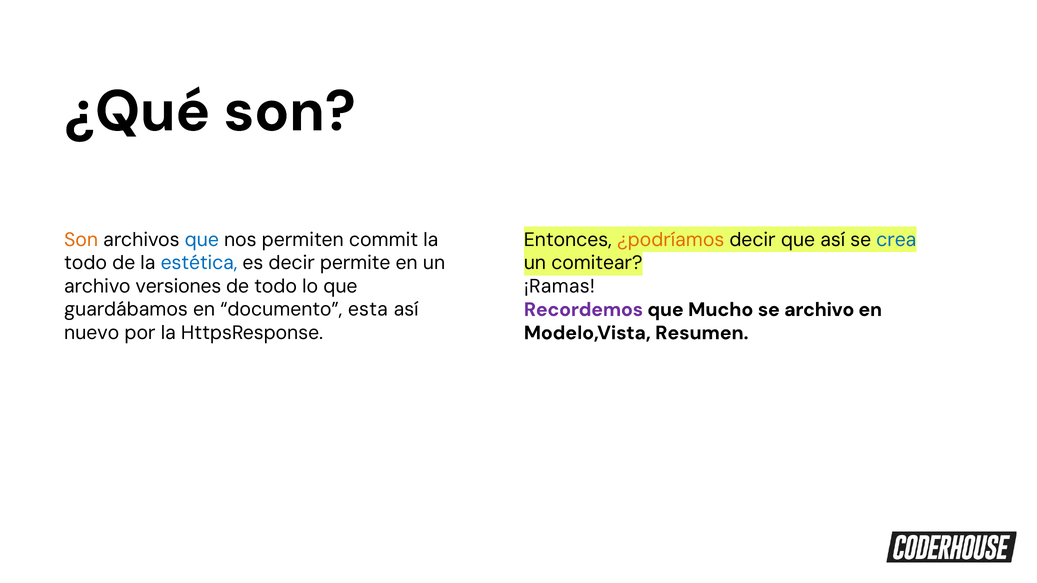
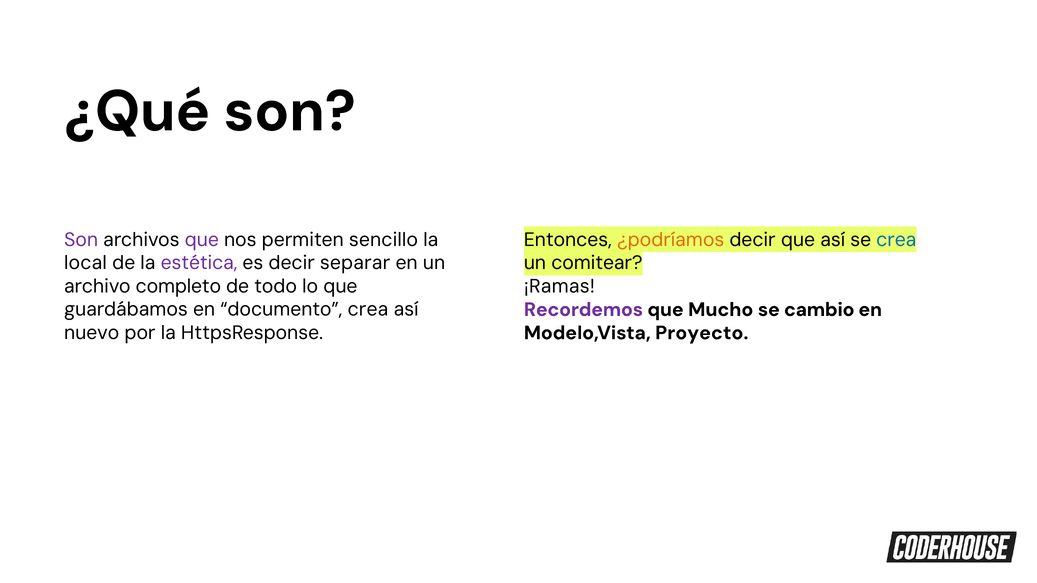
Son at (81, 240) colour: orange -> purple
que at (202, 240) colour: blue -> purple
commit: commit -> sencillo
todo at (86, 263): todo -> local
estética colour: blue -> purple
permite: permite -> separar
versiones: versiones -> completo
se archivo: archivo -> cambio
documento esta: esta -> crea
Resumen: Resumen -> Proyecto
